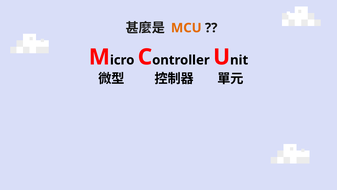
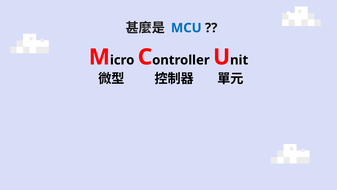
MCU colour: orange -> blue
